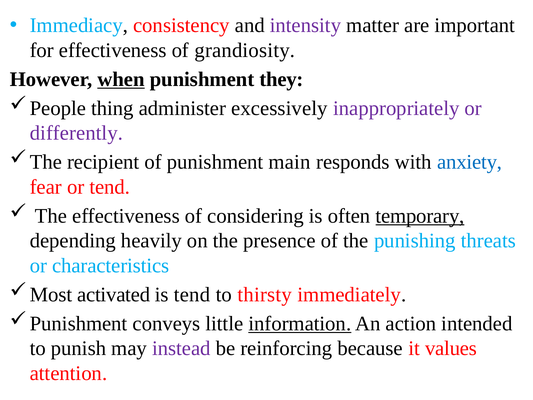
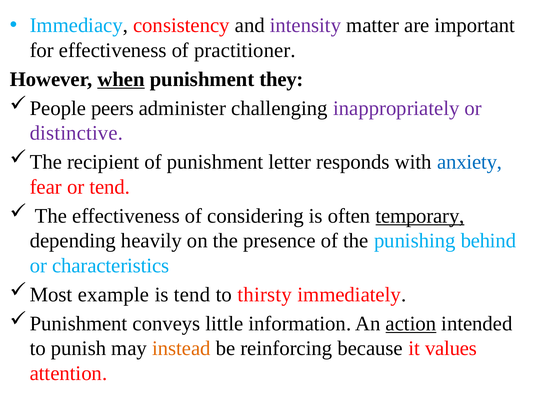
grandiosity: grandiosity -> practitioner
thing: thing -> peers
excessively: excessively -> challenging
differently: differently -> distinctive
main: main -> letter
threats: threats -> behind
activated: activated -> example
information underline: present -> none
action underline: none -> present
instead colour: purple -> orange
